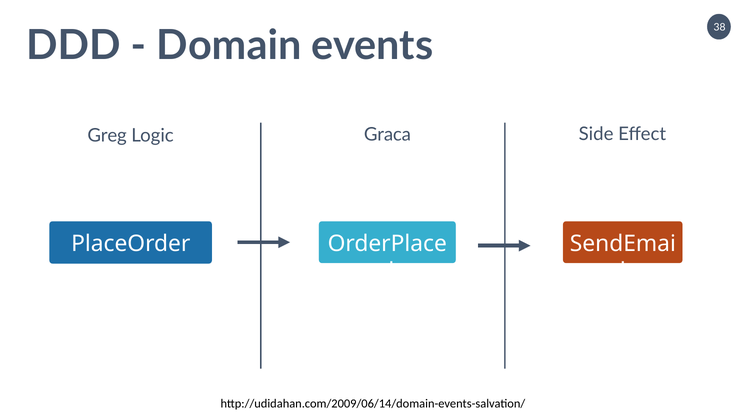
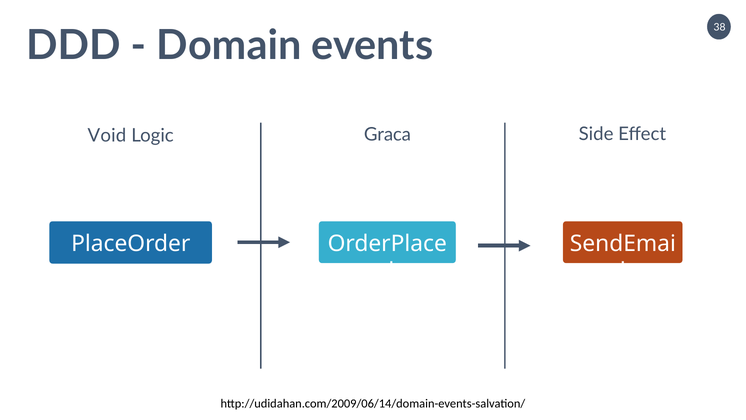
Greg: Greg -> Void
